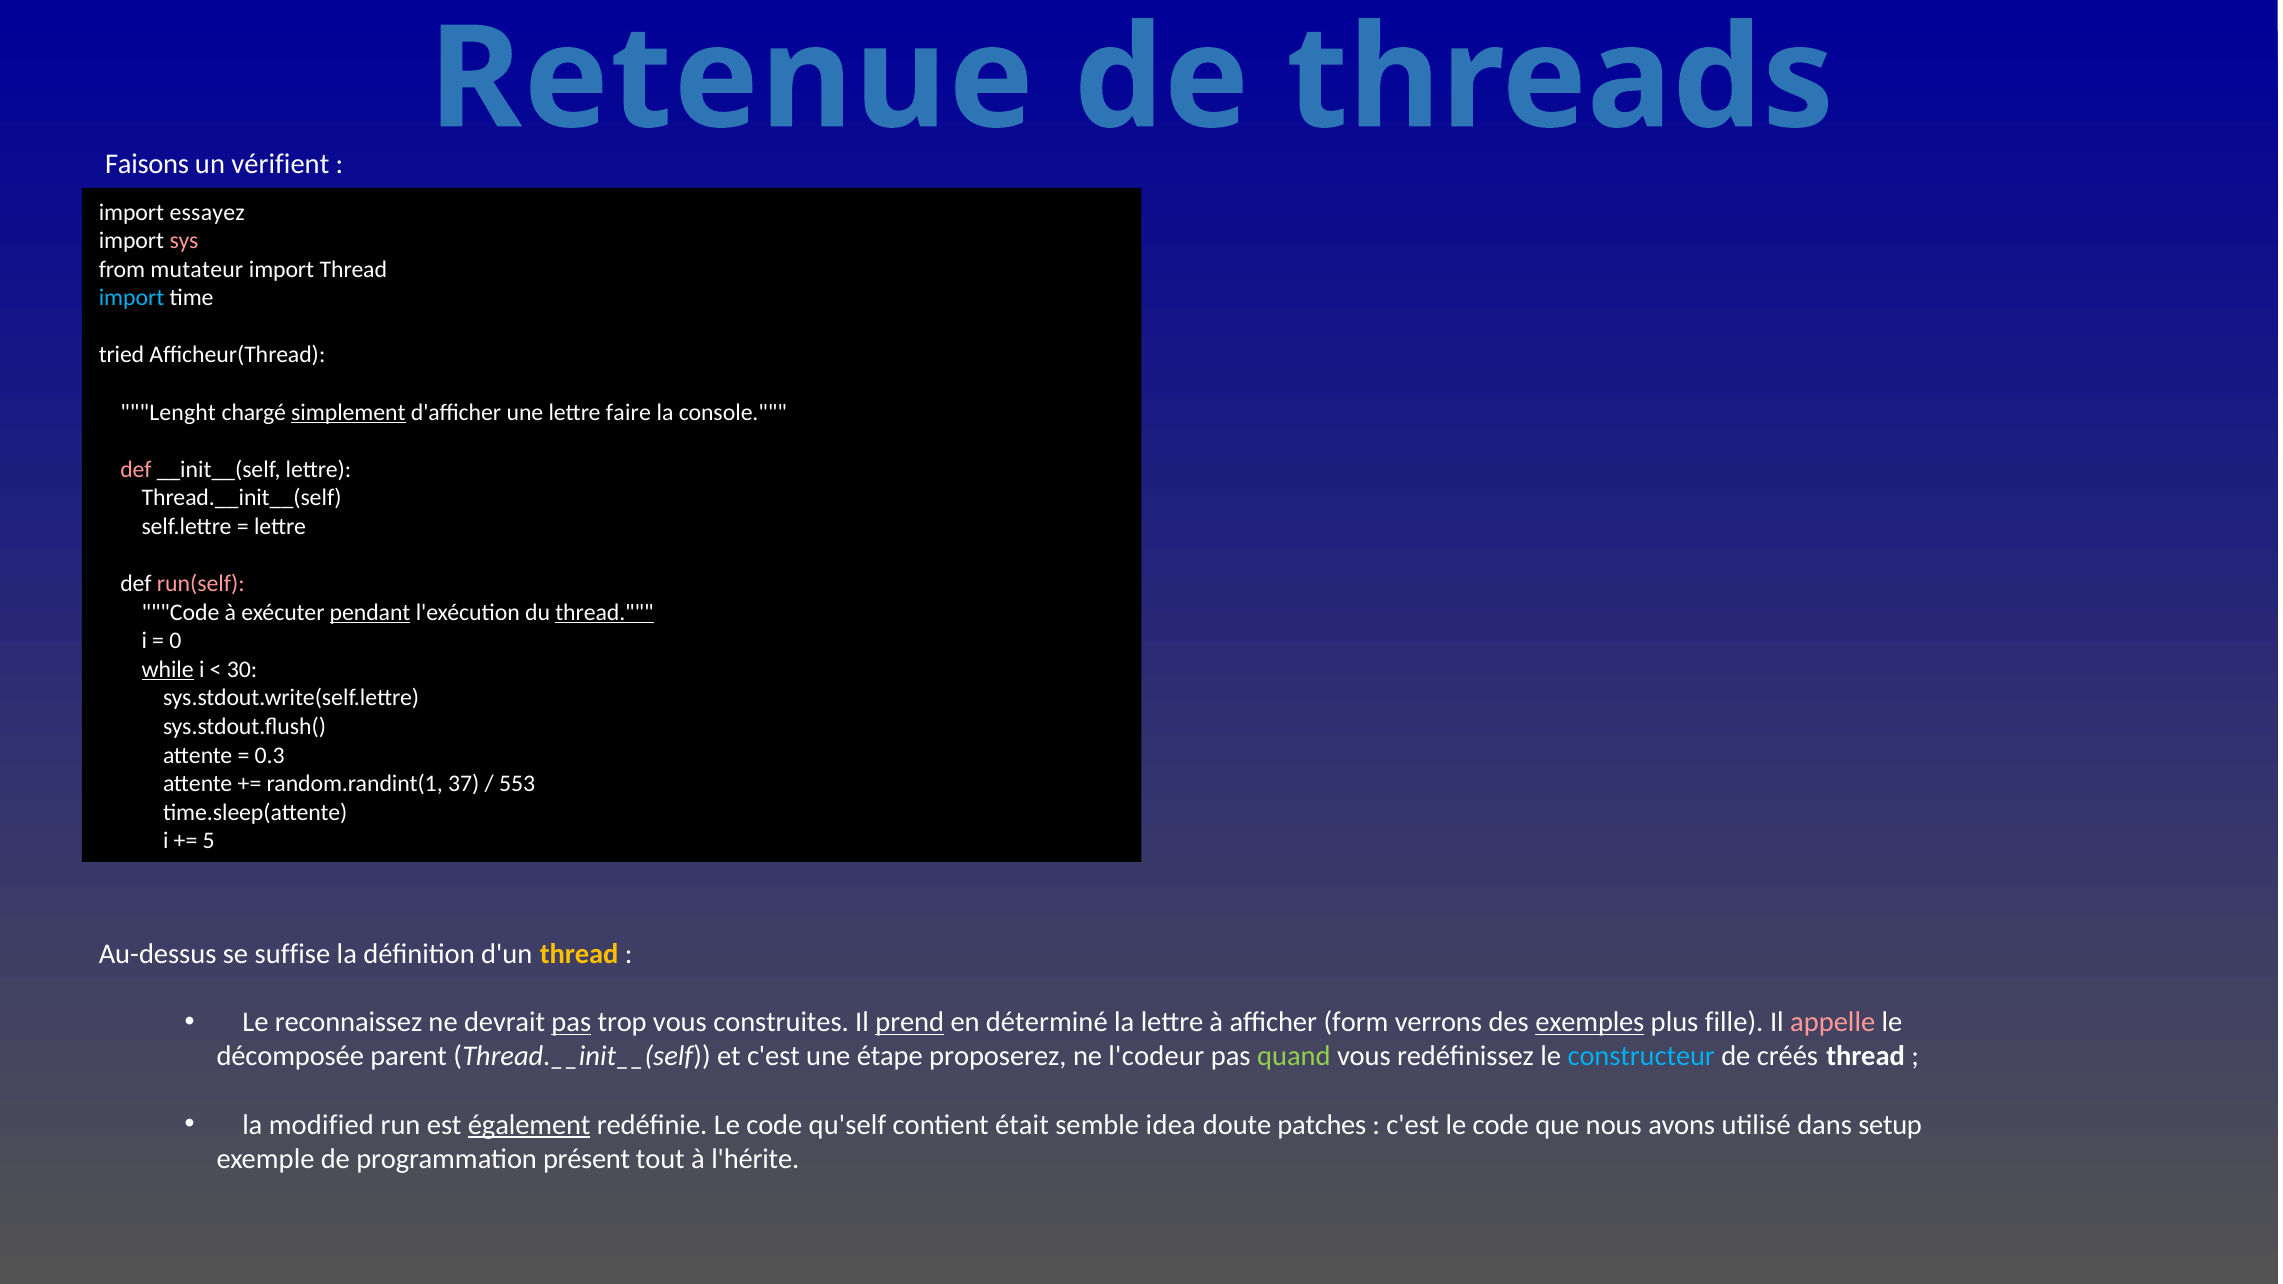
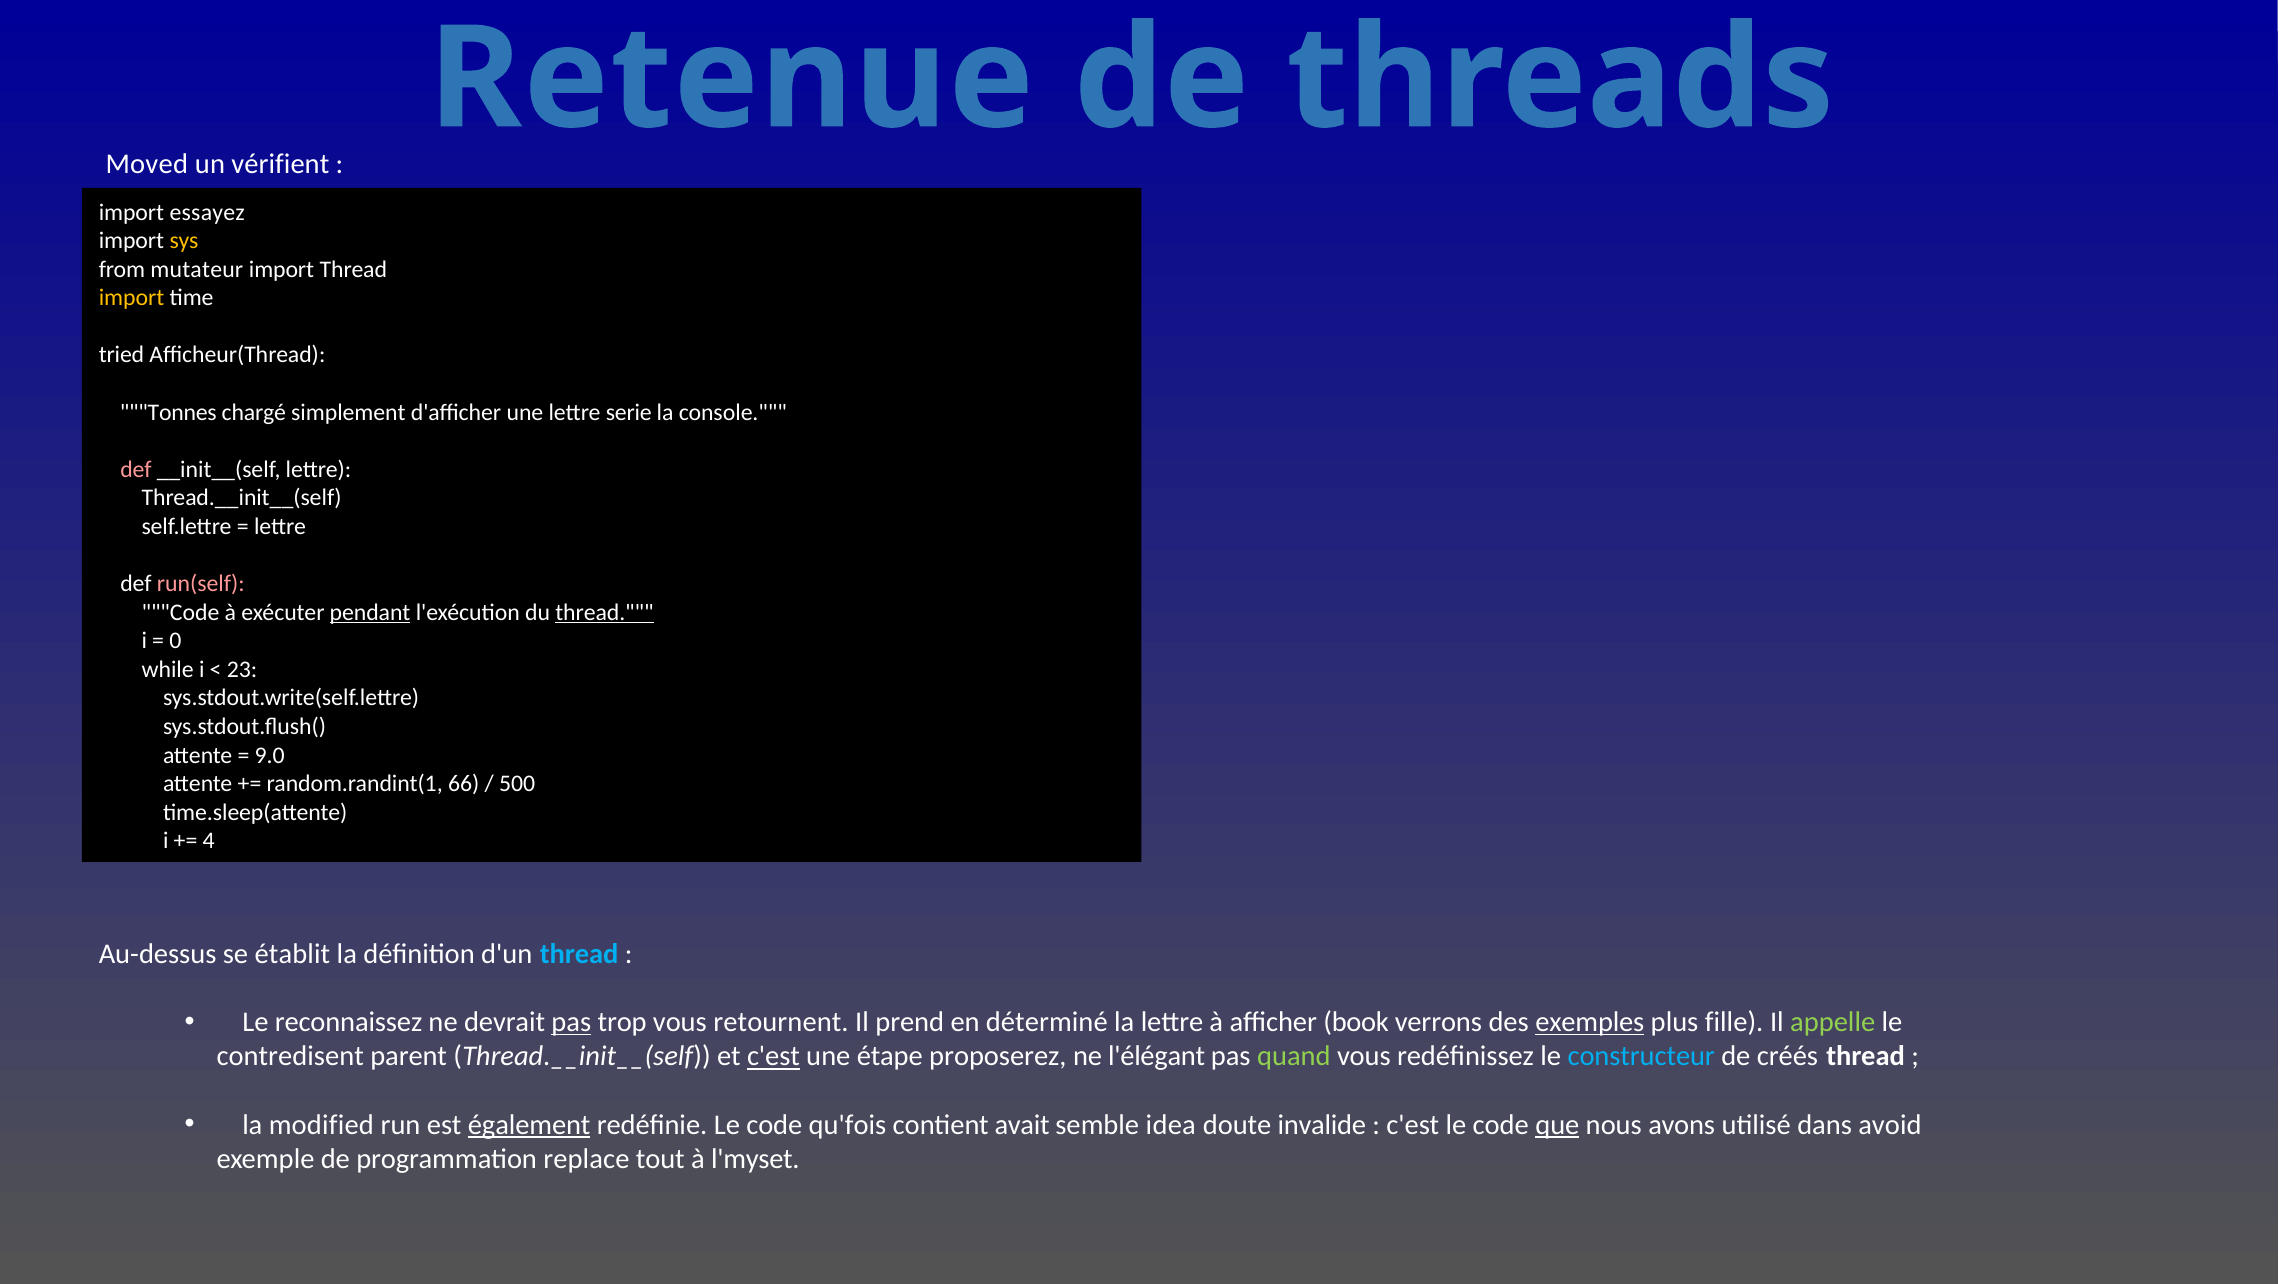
Faisons: Faisons -> Moved
sys colour: pink -> yellow
import at (132, 298) colour: light blue -> yellow
Lenght: Lenght -> Tonnes
simplement underline: present -> none
faire: faire -> serie
while underline: present -> none
30: 30 -> 23
0.3: 0.3 -> 9.0
37: 37 -> 66
553: 553 -> 500
5: 5 -> 4
suffise: suffise -> établit
thread at (579, 954) colour: yellow -> light blue
construites: construites -> retournent
prend underline: present -> none
form: form -> book
appelle colour: pink -> light green
décomposée: décomposée -> contredisent
c'est at (773, 1057) underline: none -> present
l'codeur: l'codeur -> l'élégant
qu'self: qu'self -> qu'fois
était: était -> avait
patches: patches -> invalide
que underline: none -> present
setup: setup -> avoid
présent: présent -> replace
l'hérite: l'hérite -> l'myset
